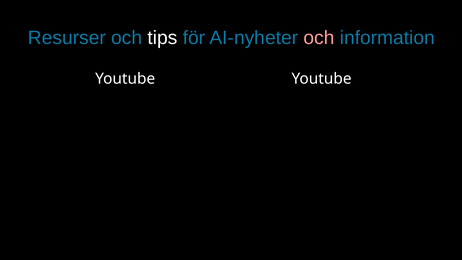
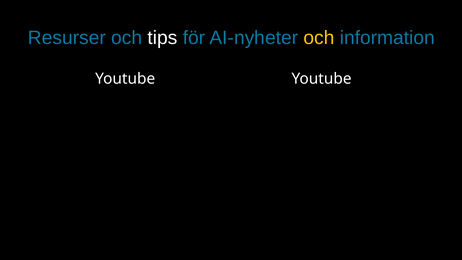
och at (319, 38) colour: pink -> yellow
